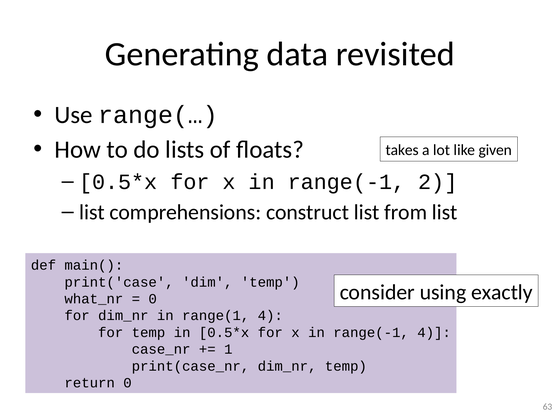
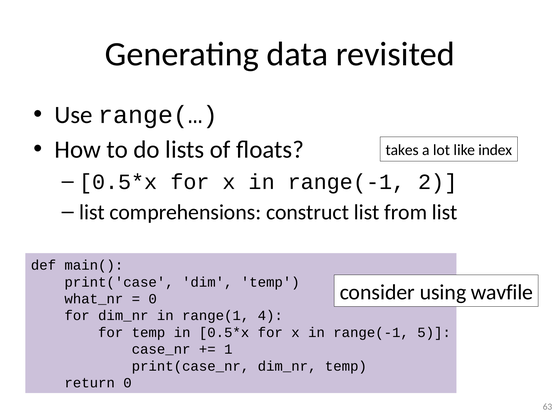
given: given -> index
exactly: exactly -> wavfile
range(-1 4: 4 -> 5
